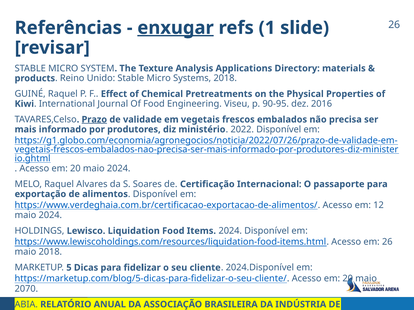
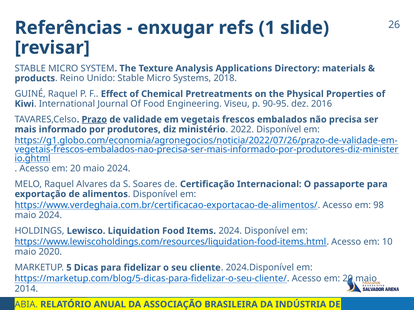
enxugar underline: present -> none
12: 12 -> 98
em 26: 26 -> 10
maio 2018: 2018 -> 2020
2070: 2070 -> 2014
